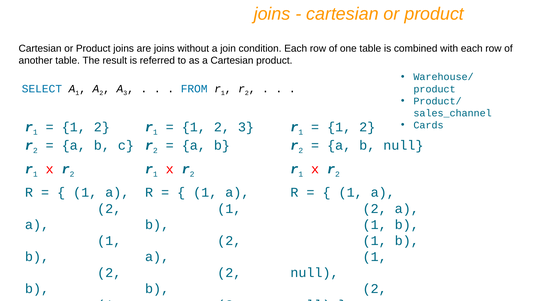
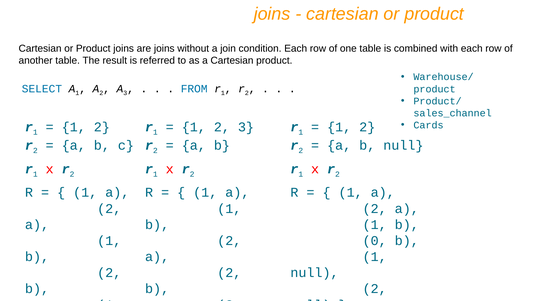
1 at (375, 241): 1 -> 0
